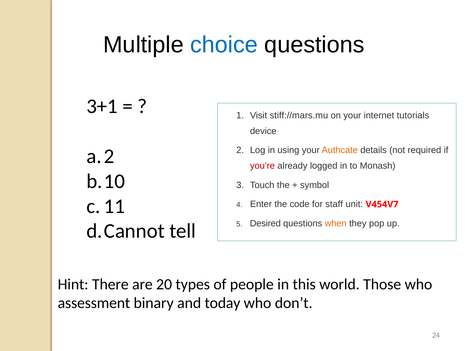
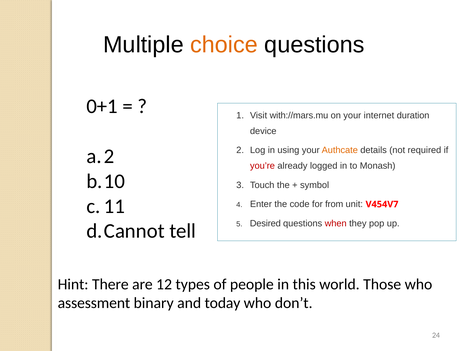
choice colour: blue -> orange
3+1: 3+1 -> 0+1
stiff://mars.mu: stiff://mars.mu -> with://mars.mu
tutorials: tutorials -> duration
staff: staff -> from
when colour: orange -> red
20: 20 -> 12
